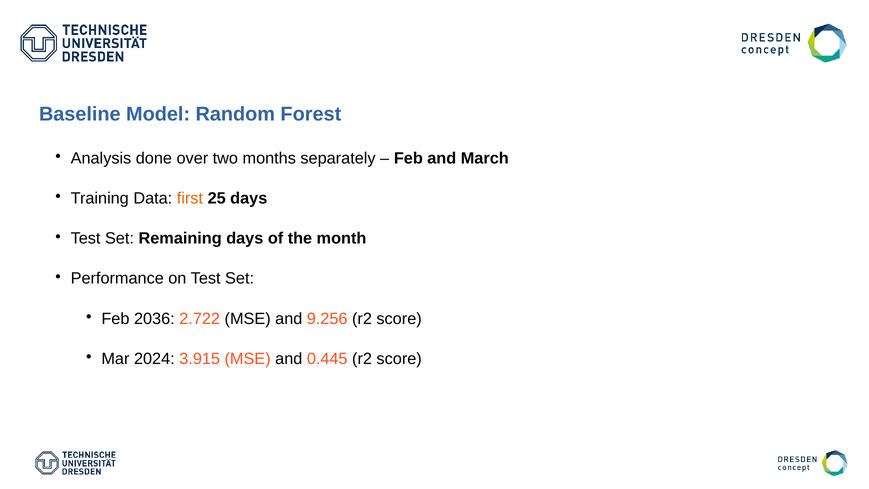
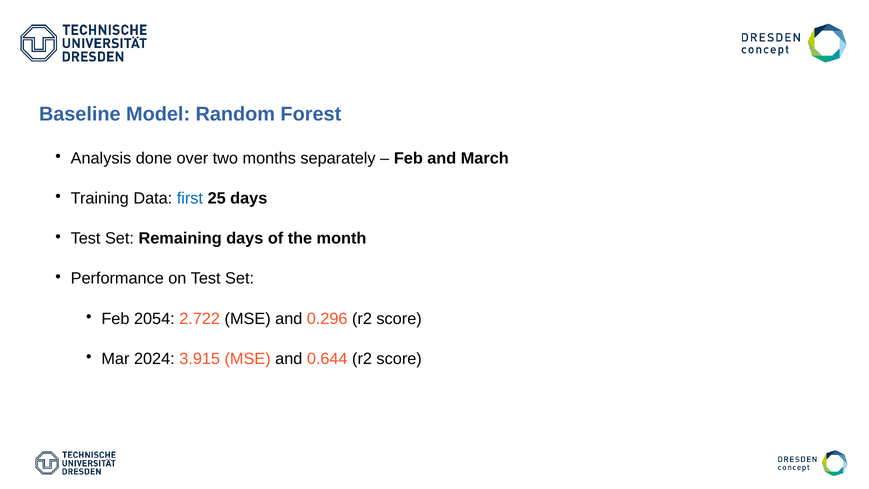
first colour: orange -> blue
2036: 2036 -> 2054
9.256: 9.256 -> 0.296
0.445: 0.445 -> 0.644
